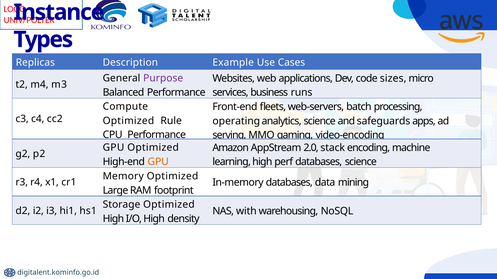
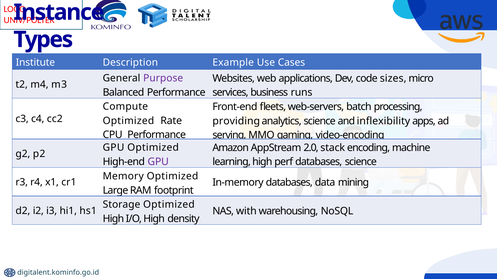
Replicas: Replicas -> Institute
Rule: Rule -> Rate
operating: operating -> providing
safeguards: safeguards -> inflexibility
GPU at (158, 162) colour: orange -> purple
